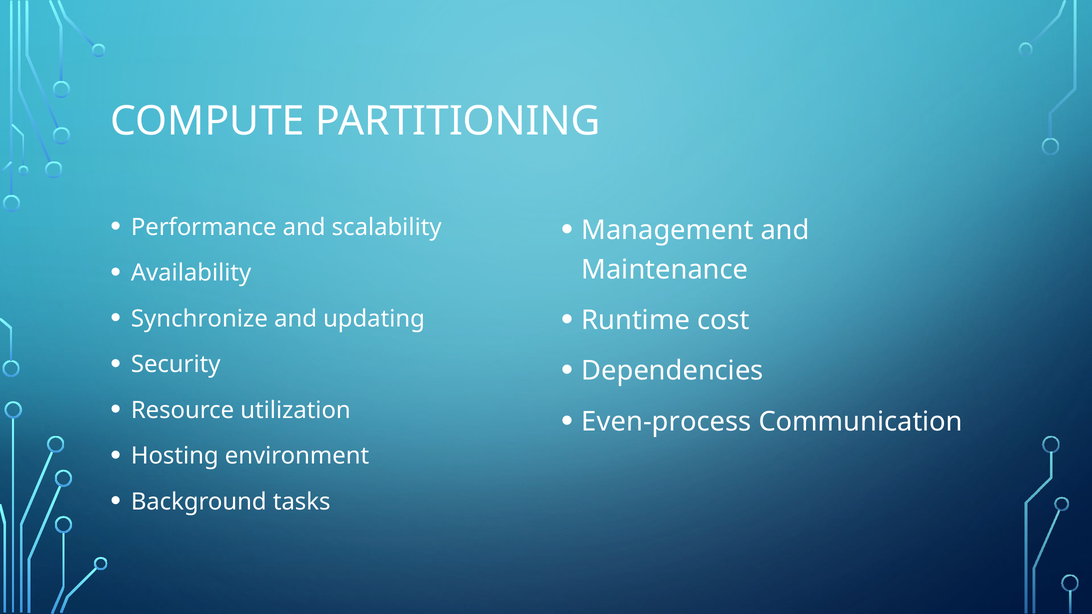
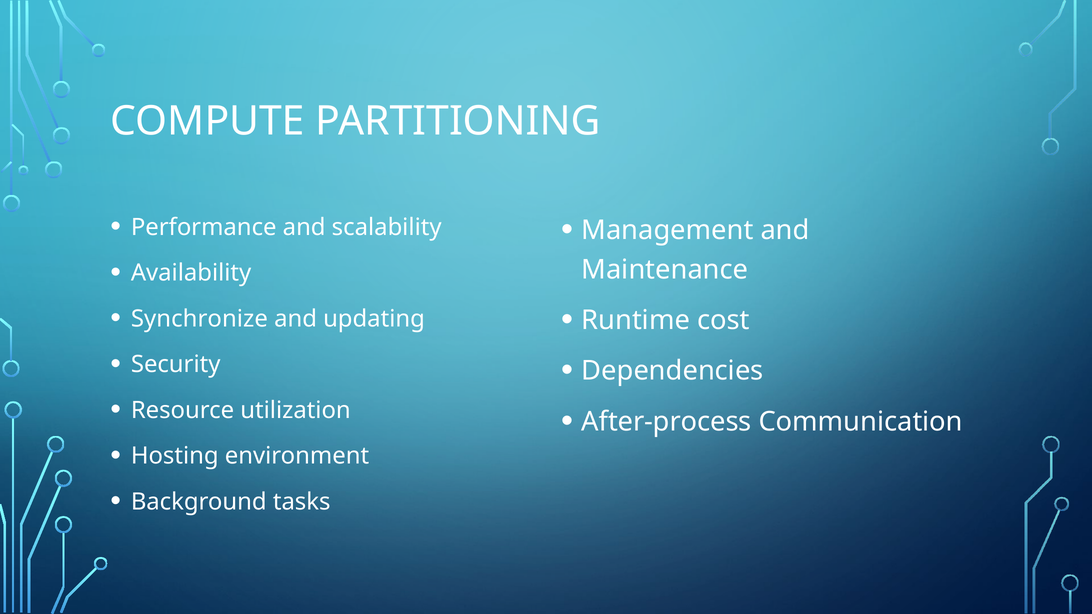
Even-process: Even-process -> After-process
